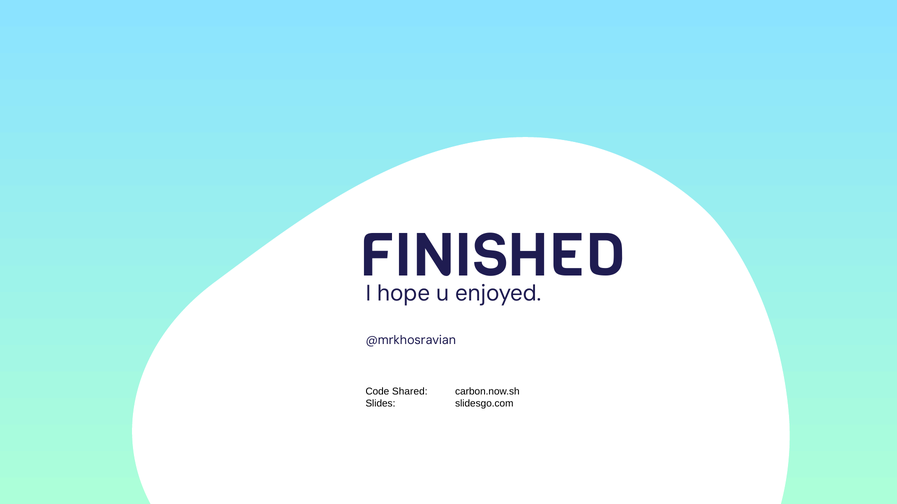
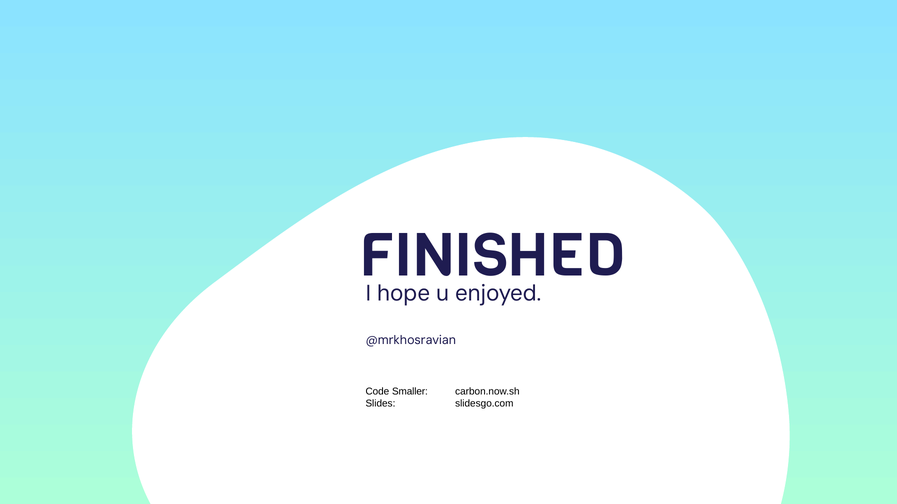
Shared: Shared -> Smaller
